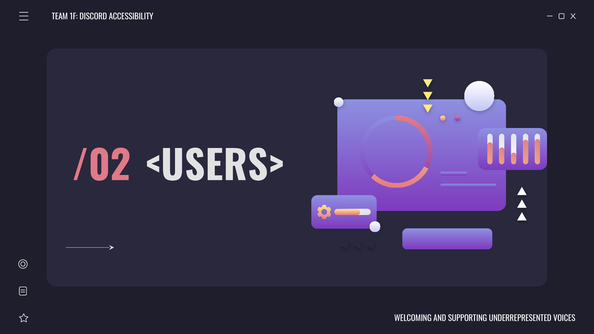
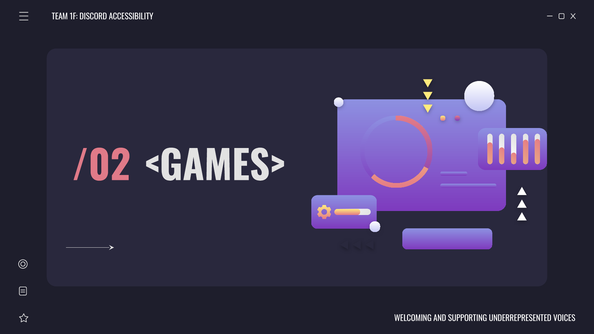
<USERS>: <USERS> -> <GAMES>
